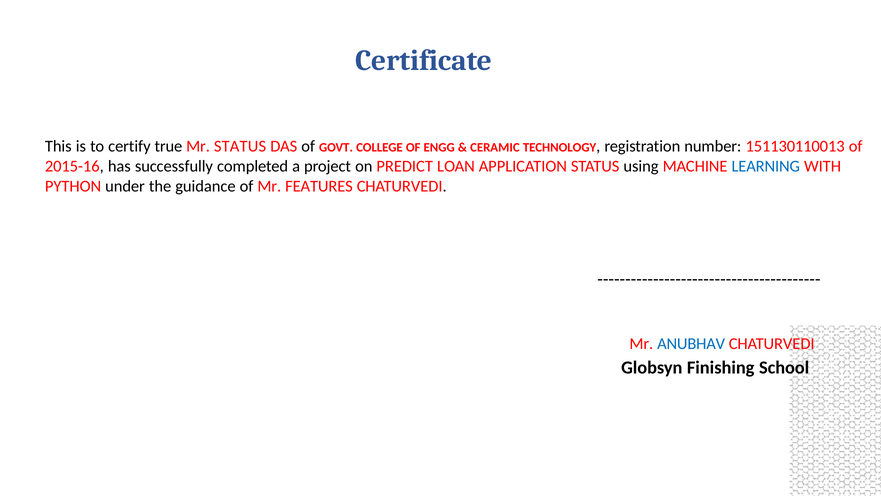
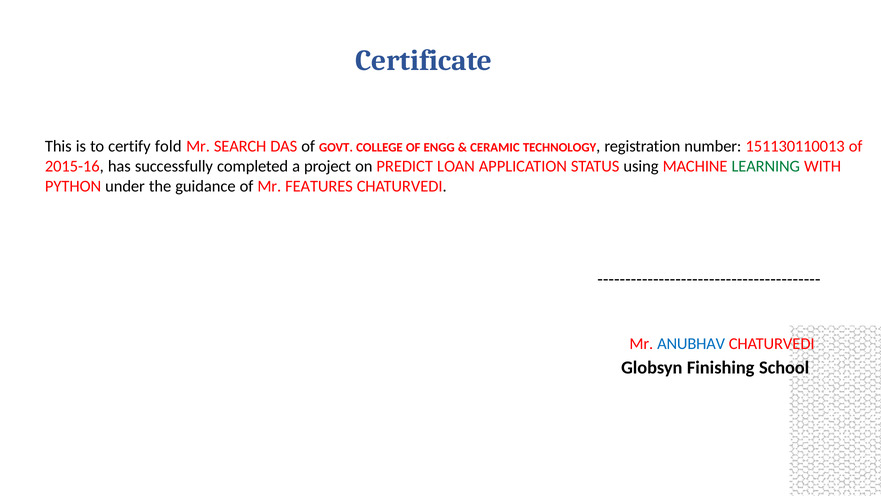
true: true -> fold
Mr STATUS: STATUS -> SEARCH
LEARNING colour: blue -> green
